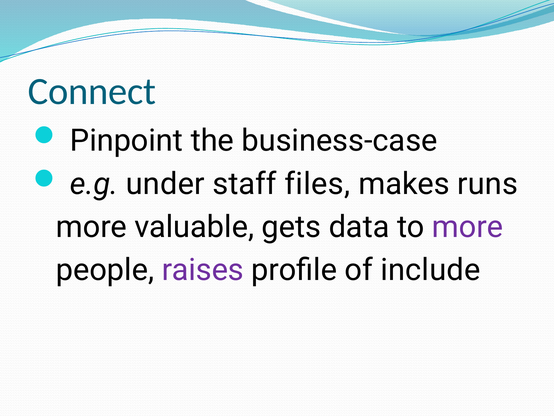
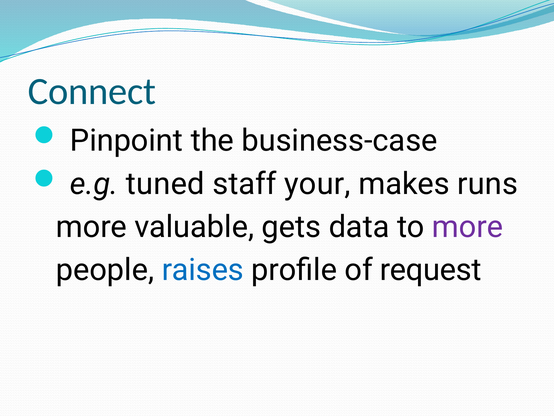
under: under -> tuned
files: files -> your
raises colour: purple -> blue
include: include -> request
